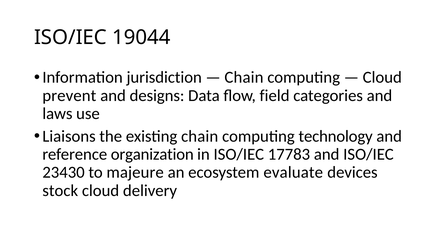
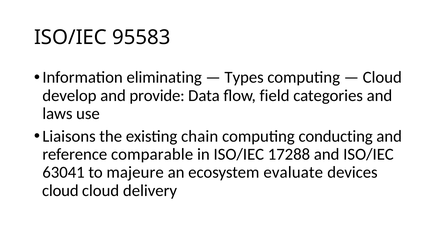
19044: 19044 -> 95583
jurisdiction: jurisdiction -> eliminating
Chain at (244, 77): Chain -> Types
prevent: prevent -> develop
designs: designs -> provide
technology: technology -> conducting
organization: organization -> comparable
17783: 17783 -> 17288
23430: 23430 -> 63041
stock at (60, 190): stock -> cloud
